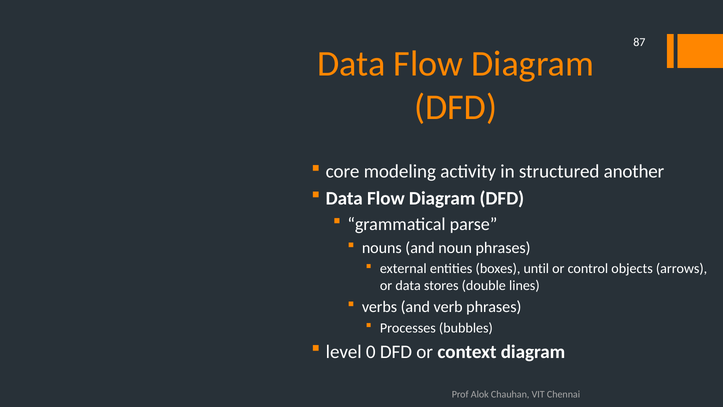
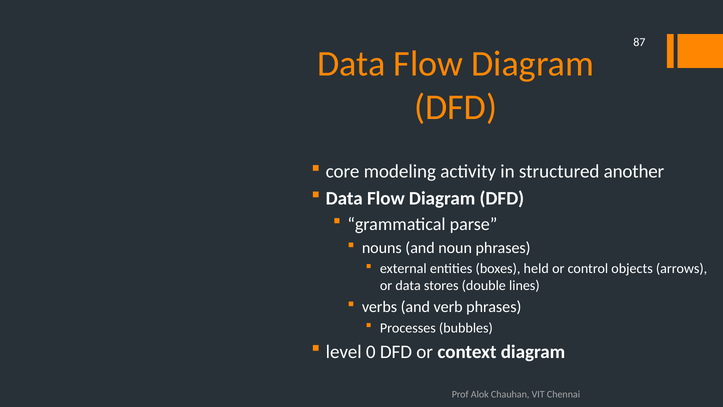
until: until -> held
